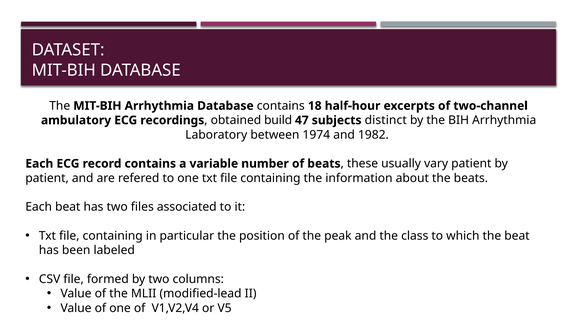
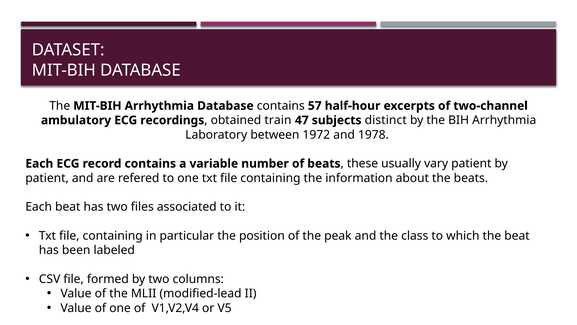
18: 18 -> 57
build: build -> train
1974: 1974 -> 1972
1982: 1982 -> 1978
